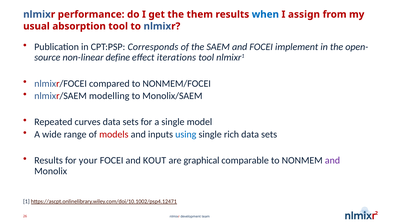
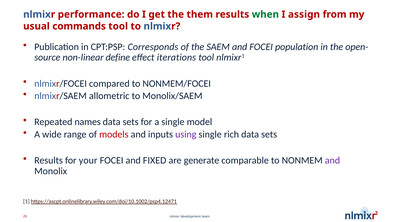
when colour: blue -> green
absorption: absorption -> commands
implement: implement -> population
modelling: modelling -> allometric
curves: curves -> names
using colour: blue -> purple
KOUT: KOUT -> FIXED
graphical: graphical -> generate
